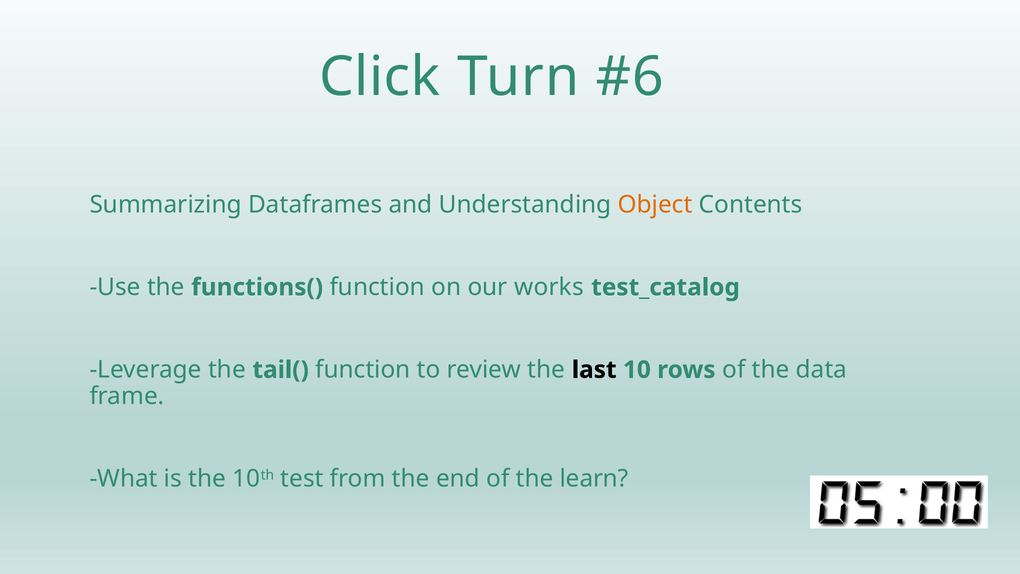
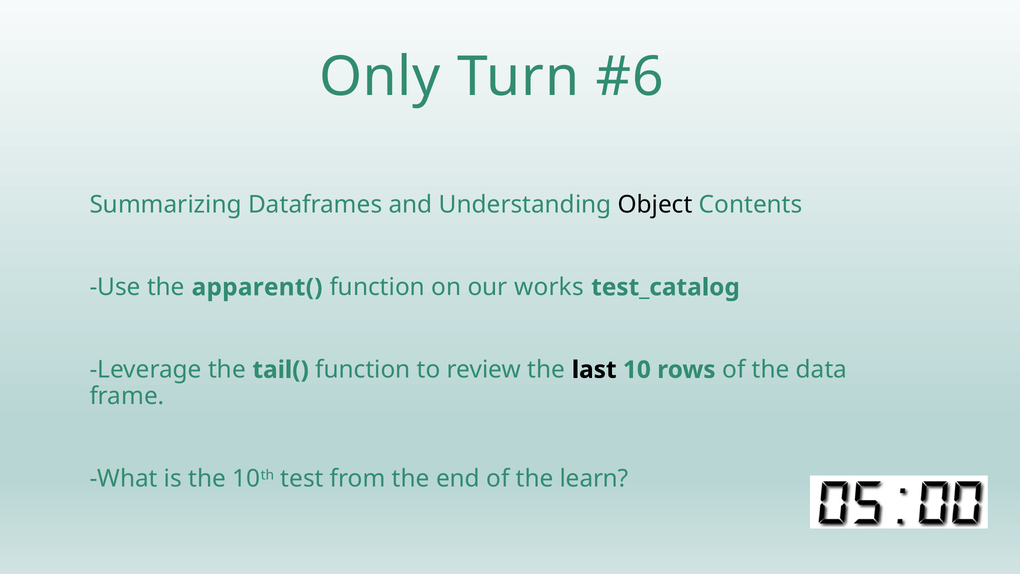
Click: Click -> Only
Object colour: orange -> black
functions(: functions( -> apparent(
